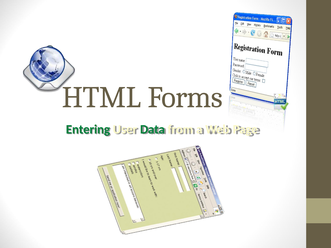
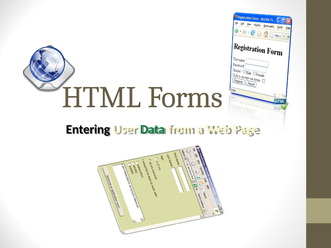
Entering colour: green -> black
